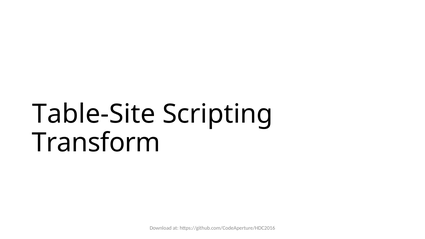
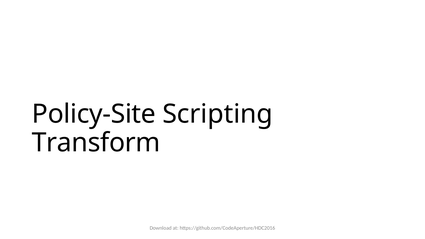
Table-Site: Table-Site -> Policy-Site
